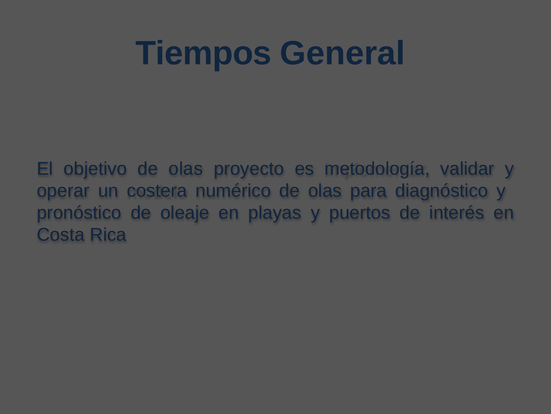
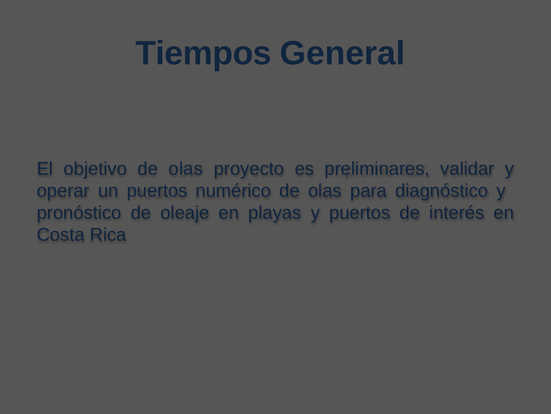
metodología: metodología -> preliminares
un costera: costera -> puertos
